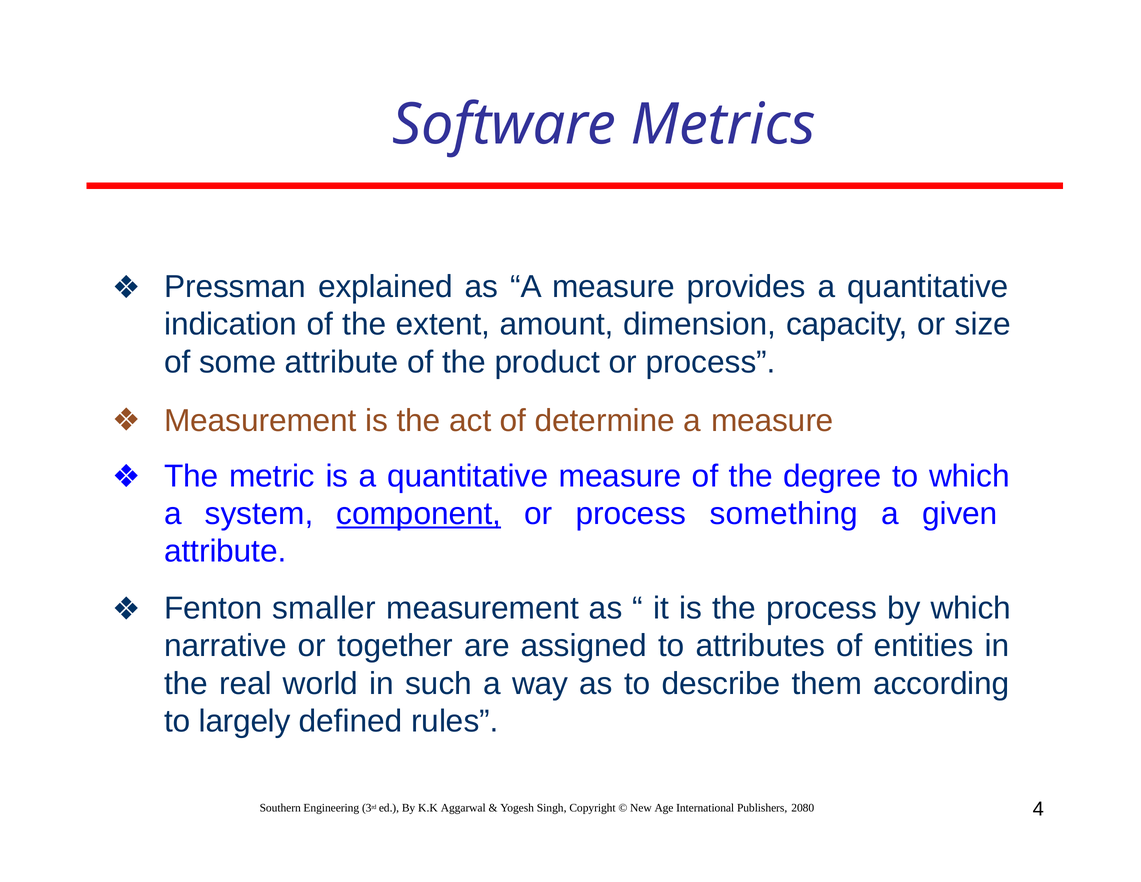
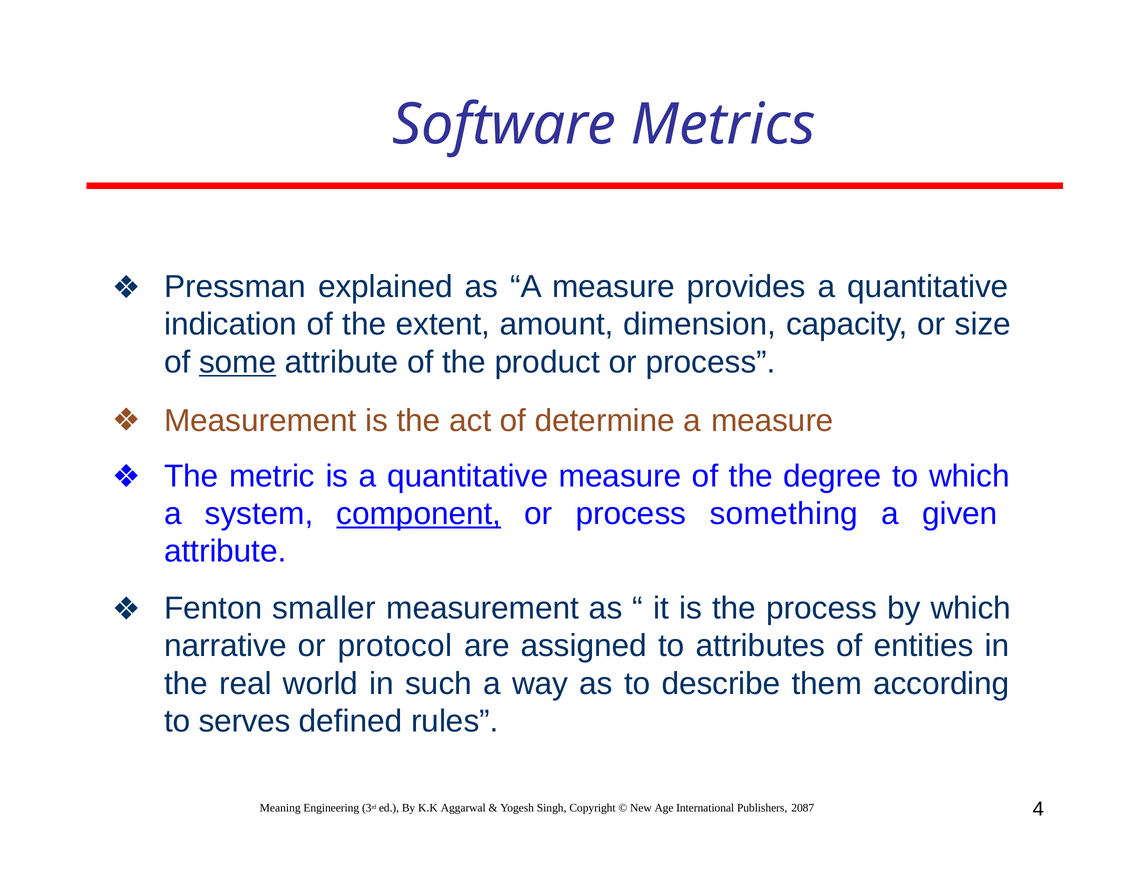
some underline: none -> present
together: together -> protocol
largely: largely -> serves
Southern: Southern -> Meaning
2080: 2080 -> 2087
